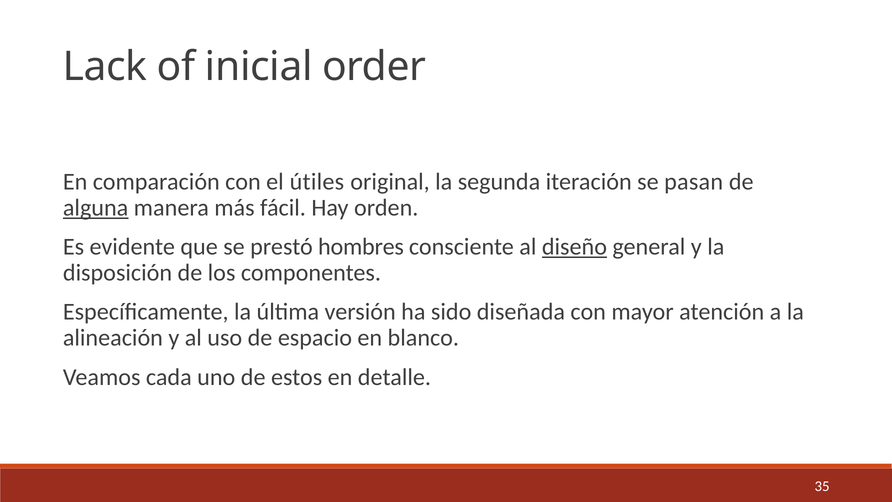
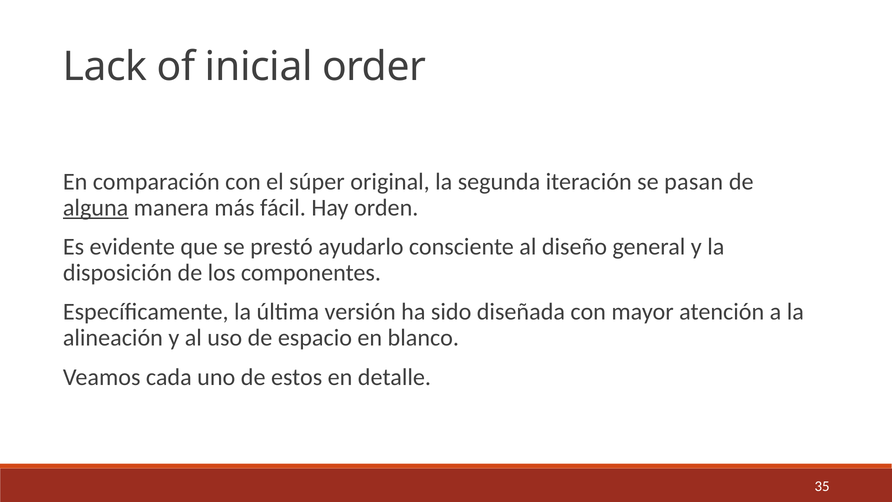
útiles: útiles -> súper
hombres: hombres -> ayudarlo
diseño underline: present -> none
